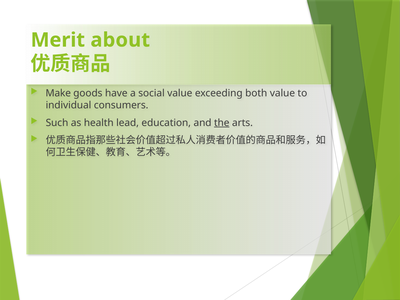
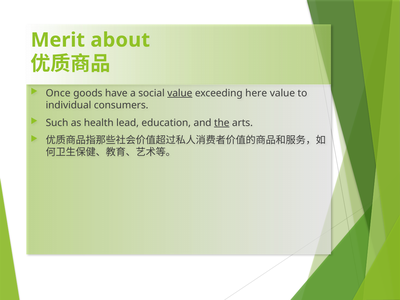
Make: Make -> Once
value at (180, 93) underline: none -> present
both: both -> here
